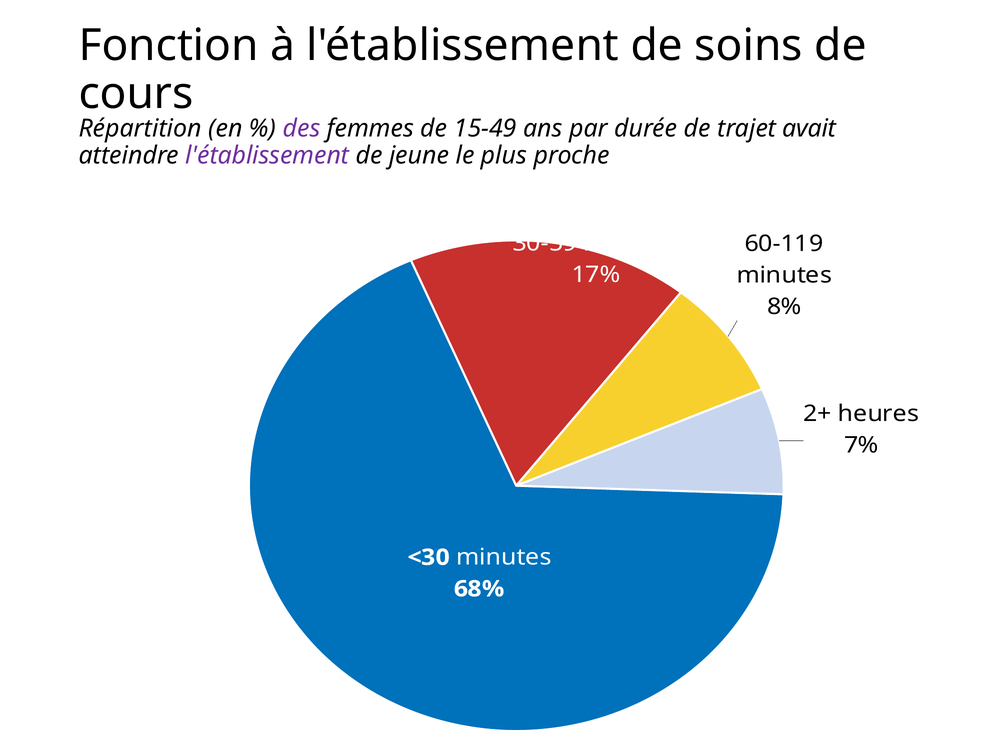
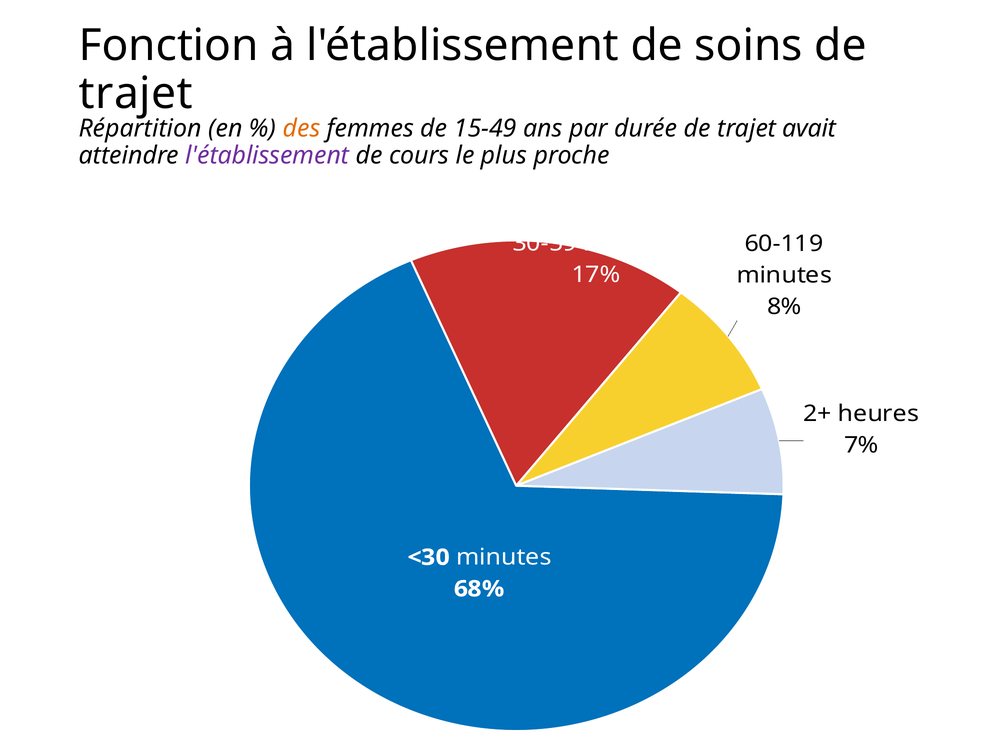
cours at (136, 94): cours -> trajet
des colour: purple -> orange
jeune: jeune -> cours
